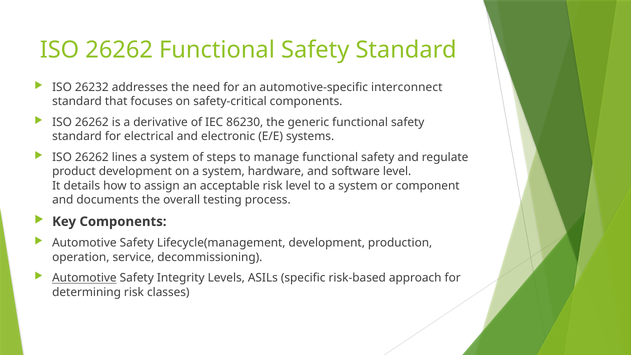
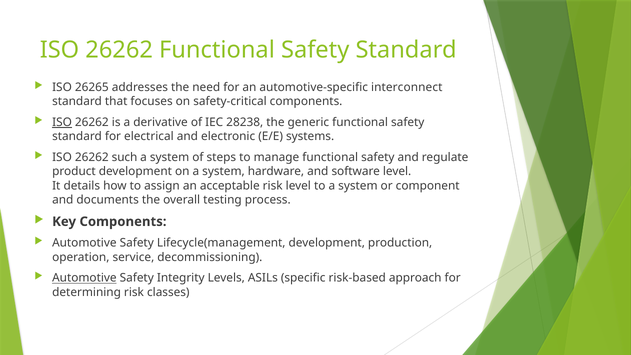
26232: 26232 -> 26265
ISO at (62, 122) underline: none -> present
86230: 86230 -> 28238
lines: lines -> such
